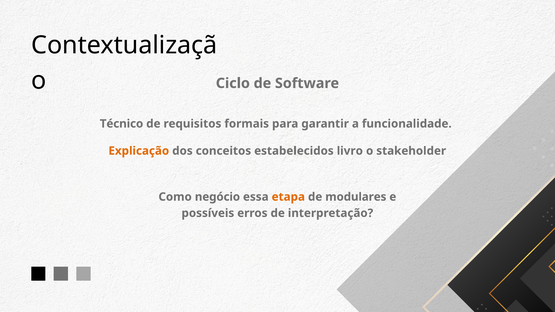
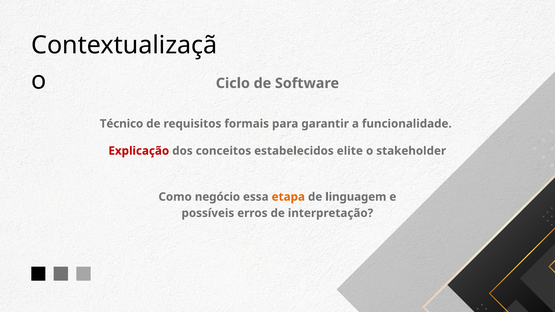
Explicação colour: orange -> red
livro: livro -> elite
modulares: modulares -> linguagem
